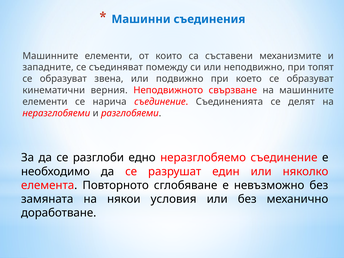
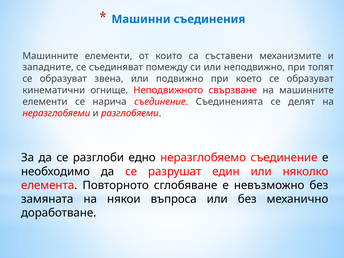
верния: верния -> огнище
условия: условия -> въпроса
